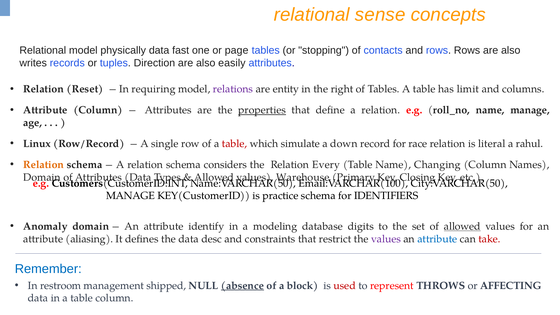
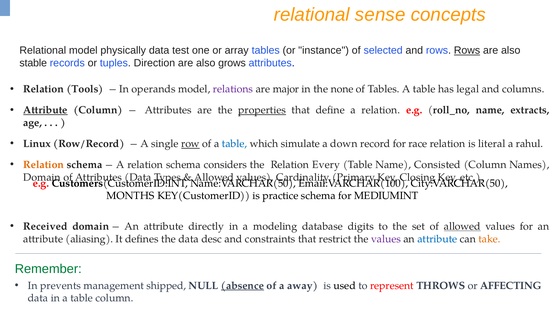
fast: fast -> test
page: page -> array
stopping: stopping -> instance
contacts: contacts -> selected
Rows at (467, 51) underline: none -> present
writes: writes -> stable
easily: easily -> grows
Reset: Reset -> Tools
requiring: requiring -> operands
entity: entity -> major
right: right -> none
limit: limit -> legal
Attribute at (45, 110) underline: none -> present
name manage: manage -> extracts
row underline: none -> present
table at (235, 144) colour: red -> blue
Changing: Changing -> Consisted
Warehouse: Warehouse -> Cardinality
MANAGE at (131, 196): MANAGE -> MONTHS
IDENTIFIERS: IDENTIFIERS -> MEDIUMINT
Anomaly: Anomaly -> Received
identify: identify -> directly
take colour: red -> orange
Remember colour: blue -> green
restroom: restroom -> prevents
block: block -> away
used colour: red -> black
